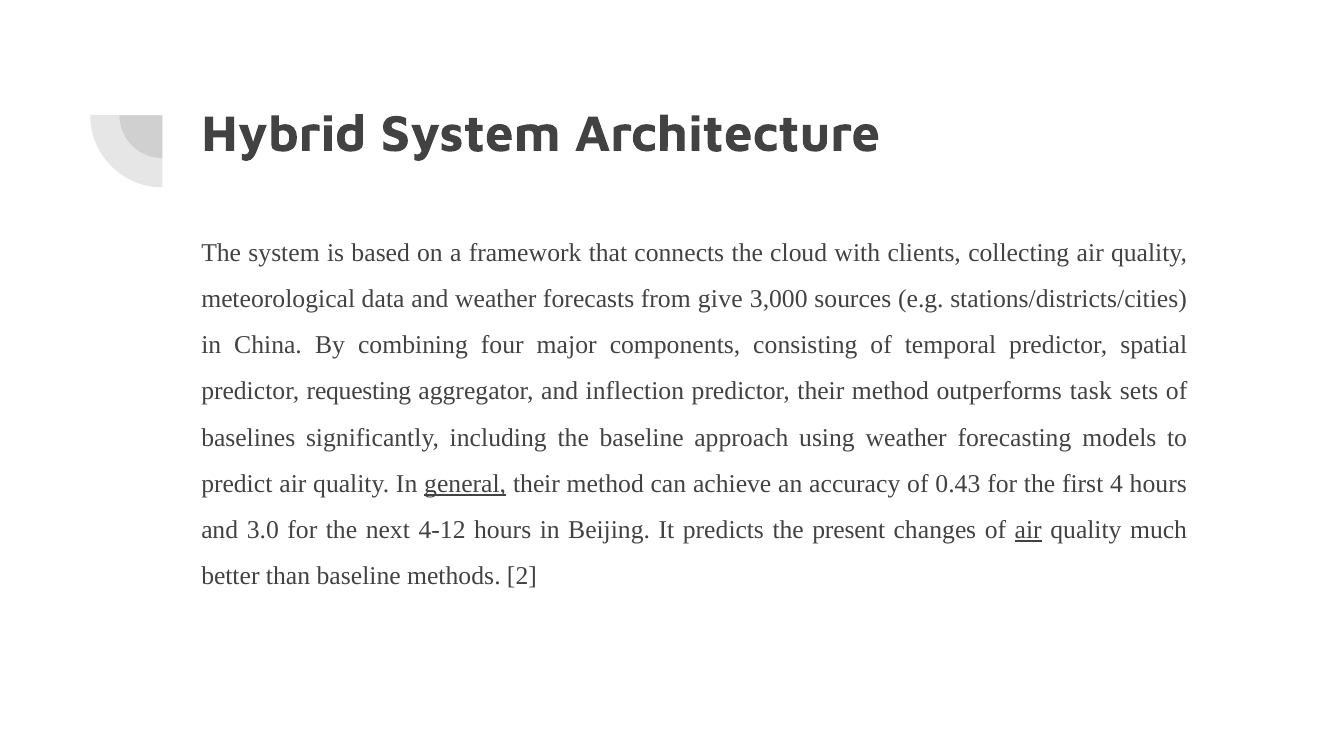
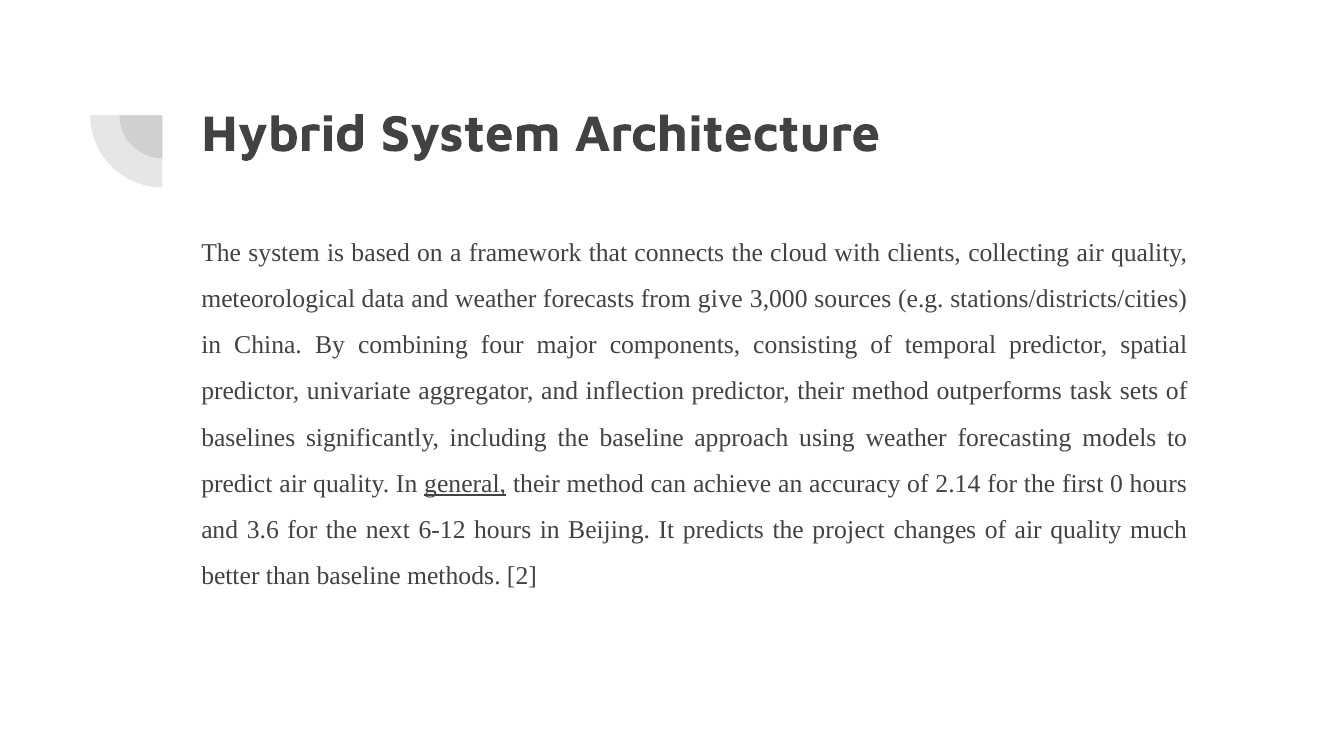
requesting: requesting -> univariate
0.43: 0.43 -> 2.14
4: 4 -> 0
3.0: 3.0 -> 3.6
4-12: 4-12 -> 6-12
present: present -> project
air at (1028, 530) underline: present -> none
